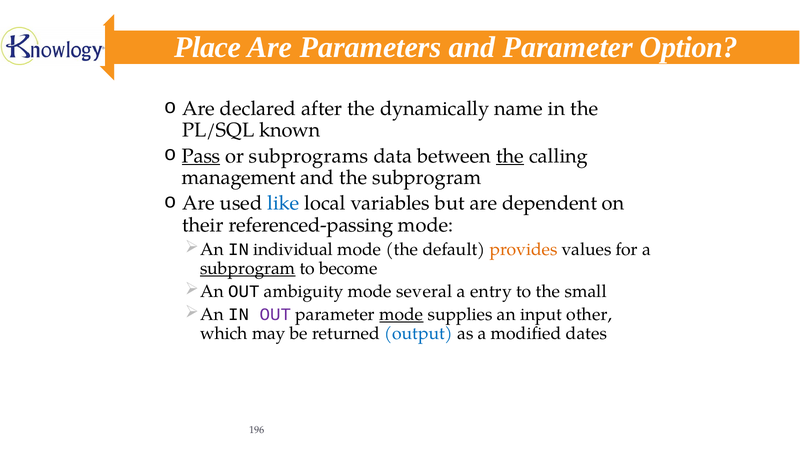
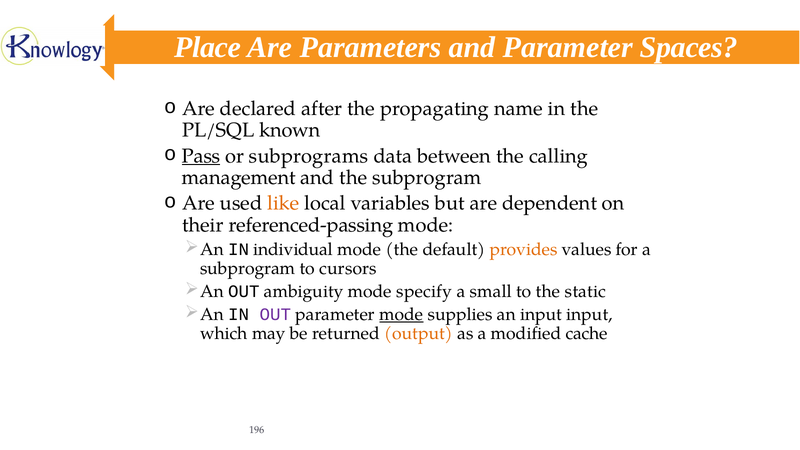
Option: Option -> Spaces
dynamically: dynamically -> propagating
the at (510, 156) underline: present -> none
like colour: blue -> orange
subprogram at (248, 268) underline: present -> none
become: become -> cursors
several: several -> specify
entry: entry -> small
small: small -> static
input other: other -> input
output colour: blue -> orange
dates: dates -> cache
